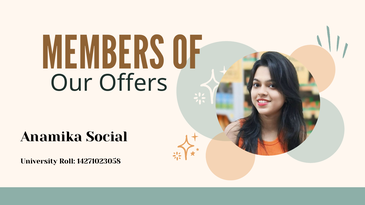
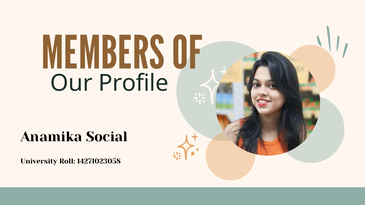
Offers: Offers -> Profile
